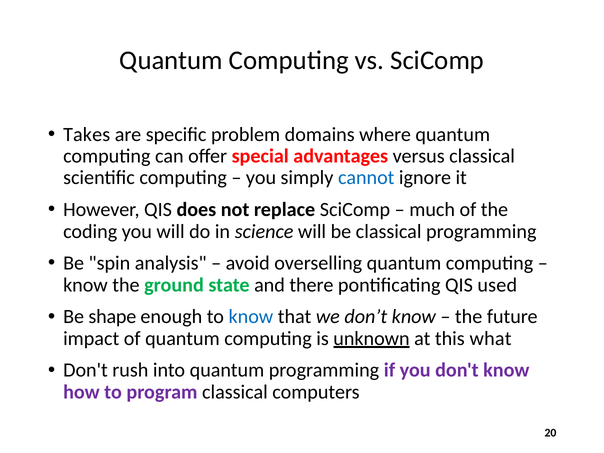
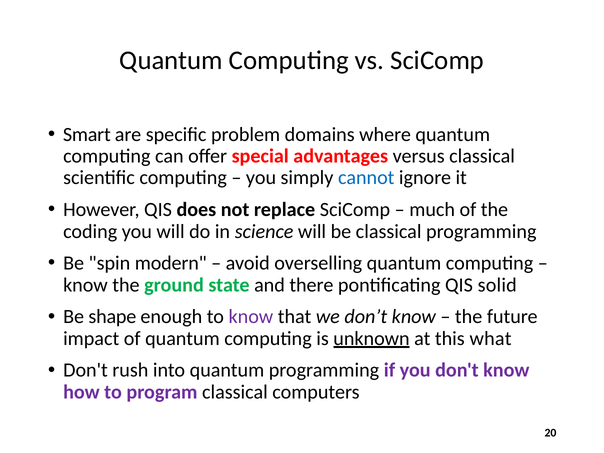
Takes: Takes -> Smart
analysis: analysis -> modern
used: used -> solid
know at (251, 317) colour: blue -> purple
